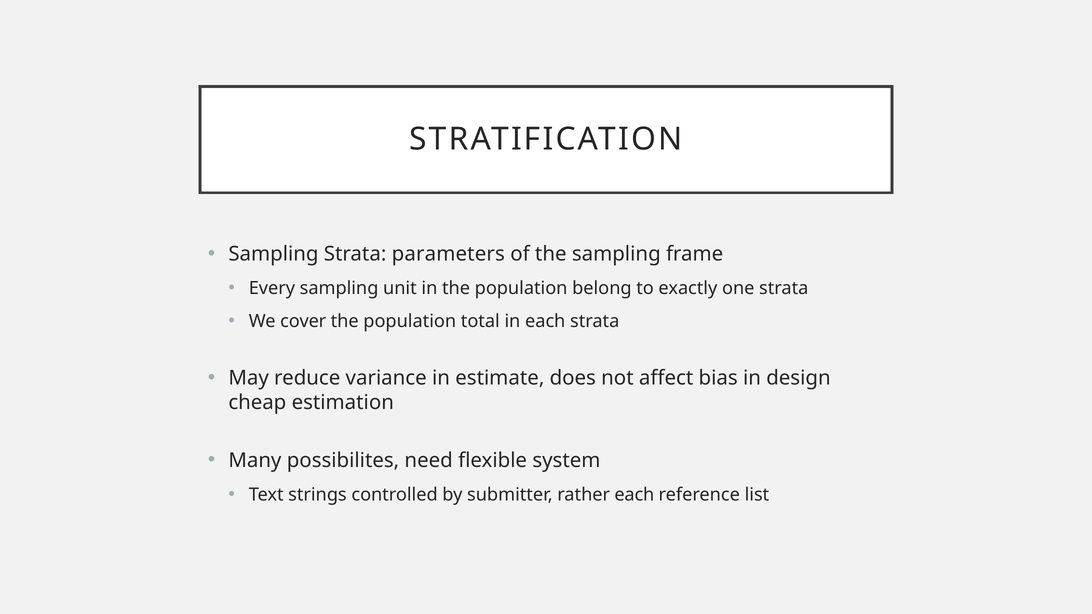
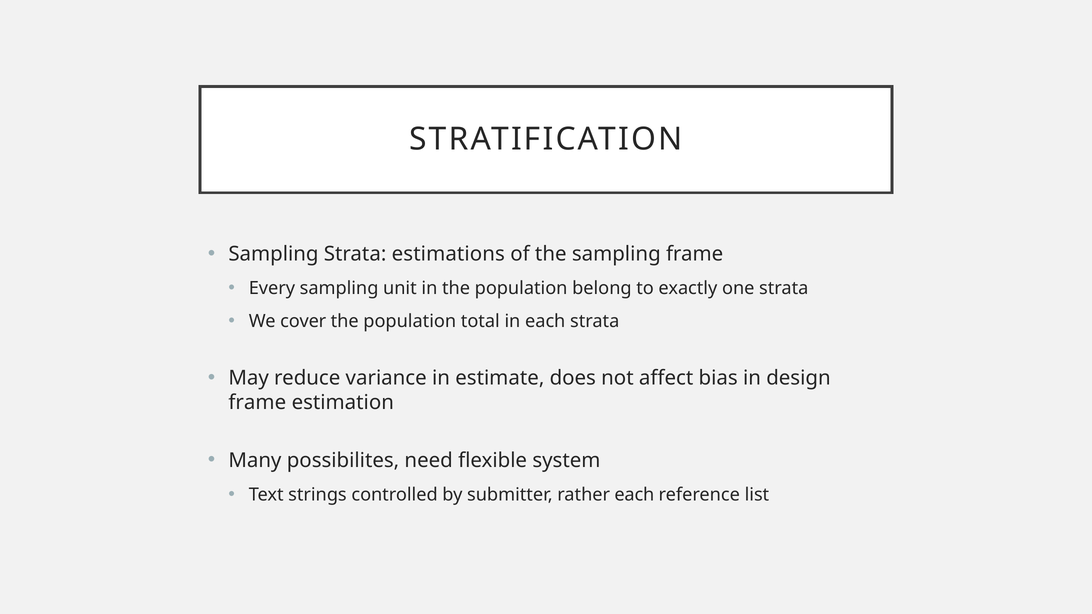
parameters: parameters -> estimations
cheap at (257, 403): cheap -> frame
